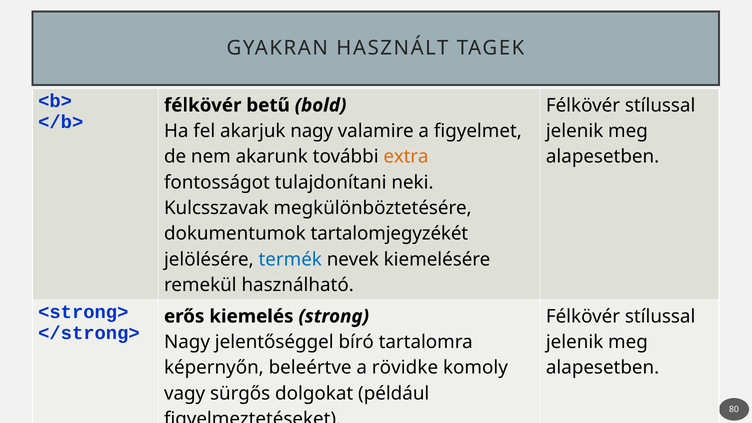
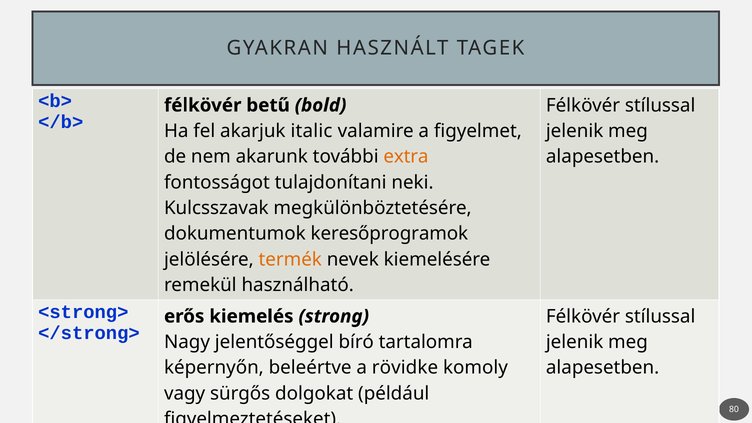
akarjuk nagy: nagy -> italic
tartalomjegyzékét: tartalomjegyzékét -> keresőprogramok
termék colour: blue -> orange
